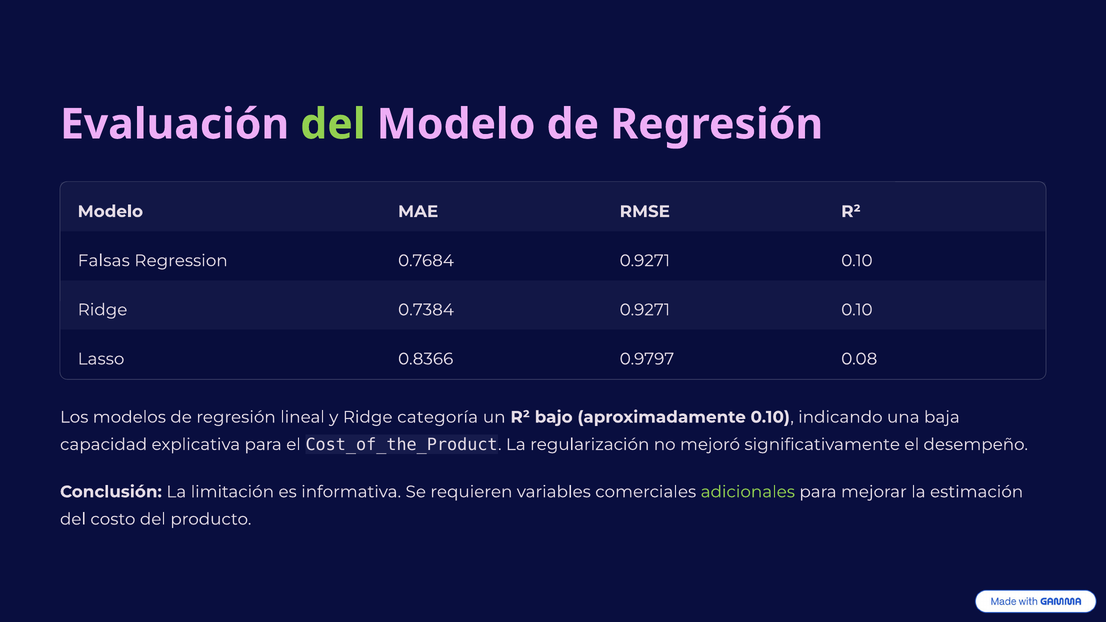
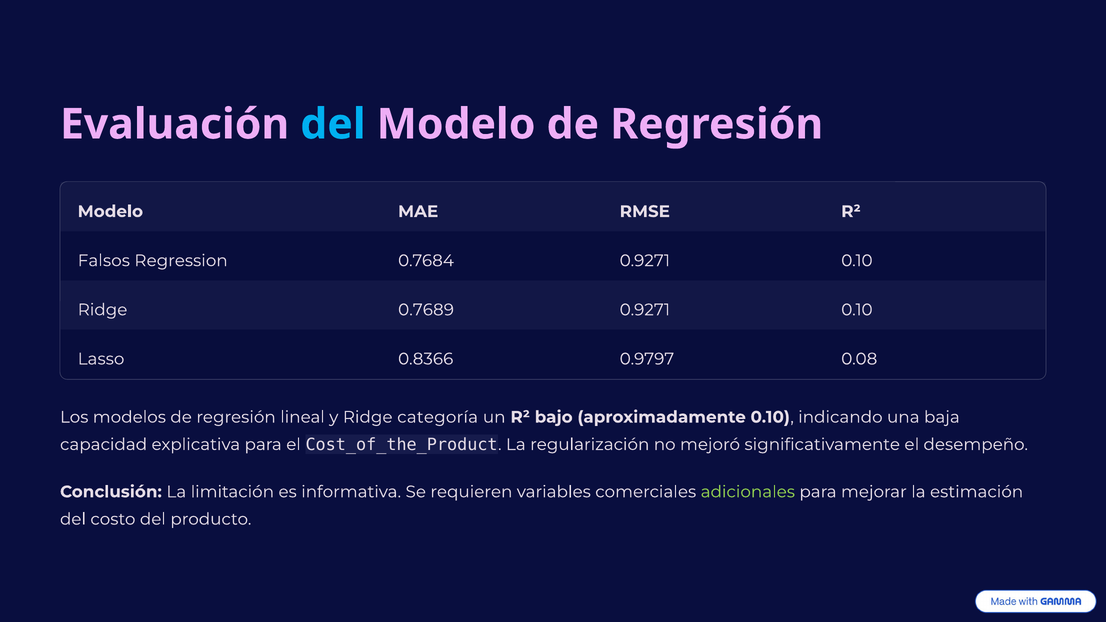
del at (333, 124) colour: light green -> light blue
Falsas: Falsas -> Falsos
0.7384: 0.7384 -> 0.7689
